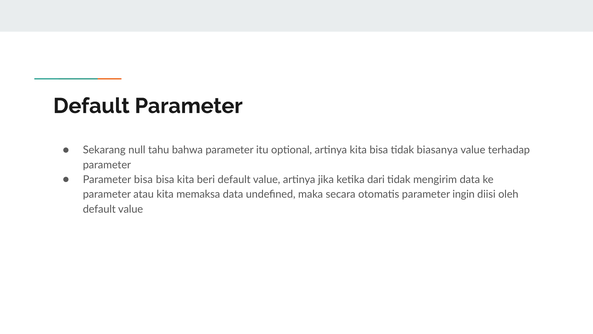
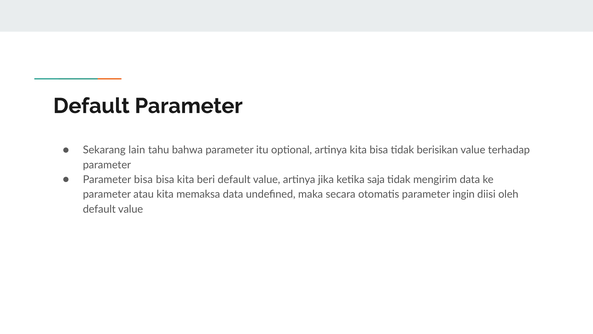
null: null -> lain
biasanya: biasanya -> berisikan
dari: dari -> saja
